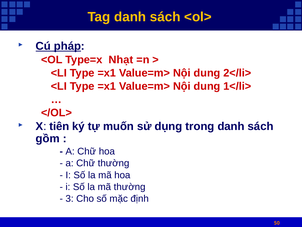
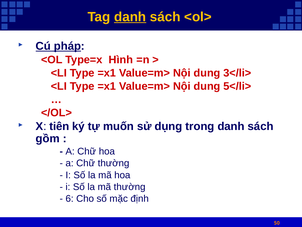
danh at (130, 17) underline: none -> present
Nhạt: Nhạt -> Hình
2</li>: 2</li> -> 3</li>
1</li>: 1</li> -> 5</li>
3: 3 -> 6
